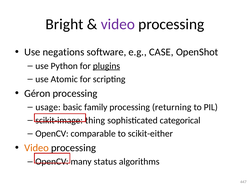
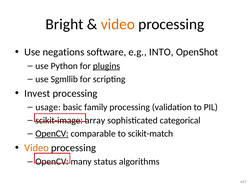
video at (118, 24) colour: purple -> orange
CASE: CASE -> INTO
Atomic: Atomic -> Sgmllib
Géron: Géron -> Invest
returning: returning -> validation
thing: thing -> array
OpenCV at (52, 133) underline: none -> present
scikit-either: scikit-either -> scikit-match
